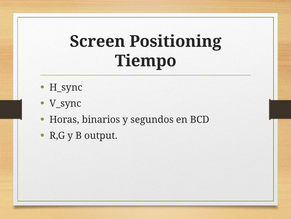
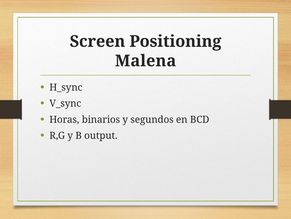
Tiempo: Tiempo -> Malena
